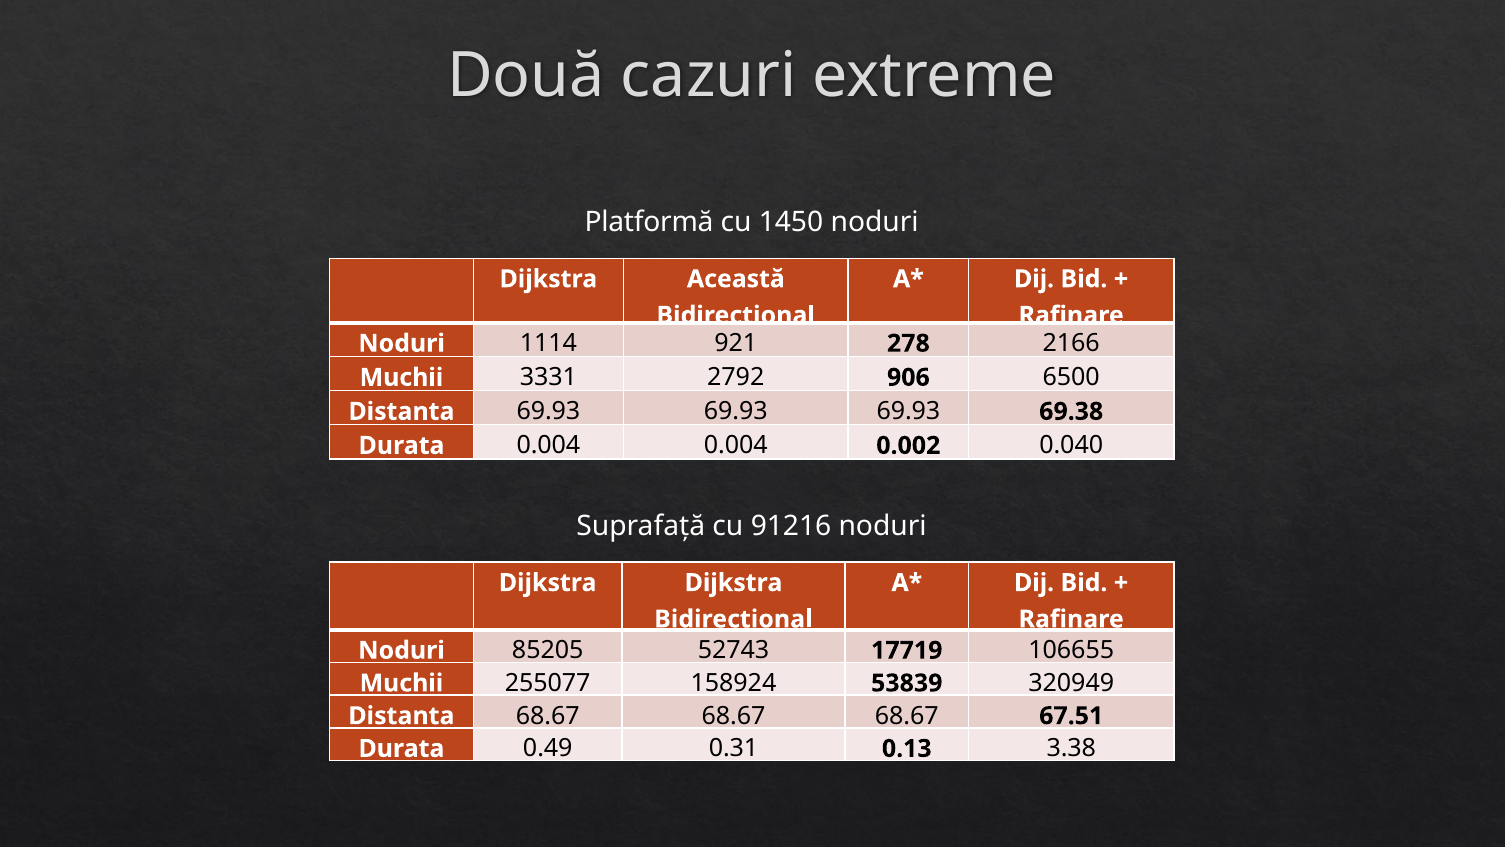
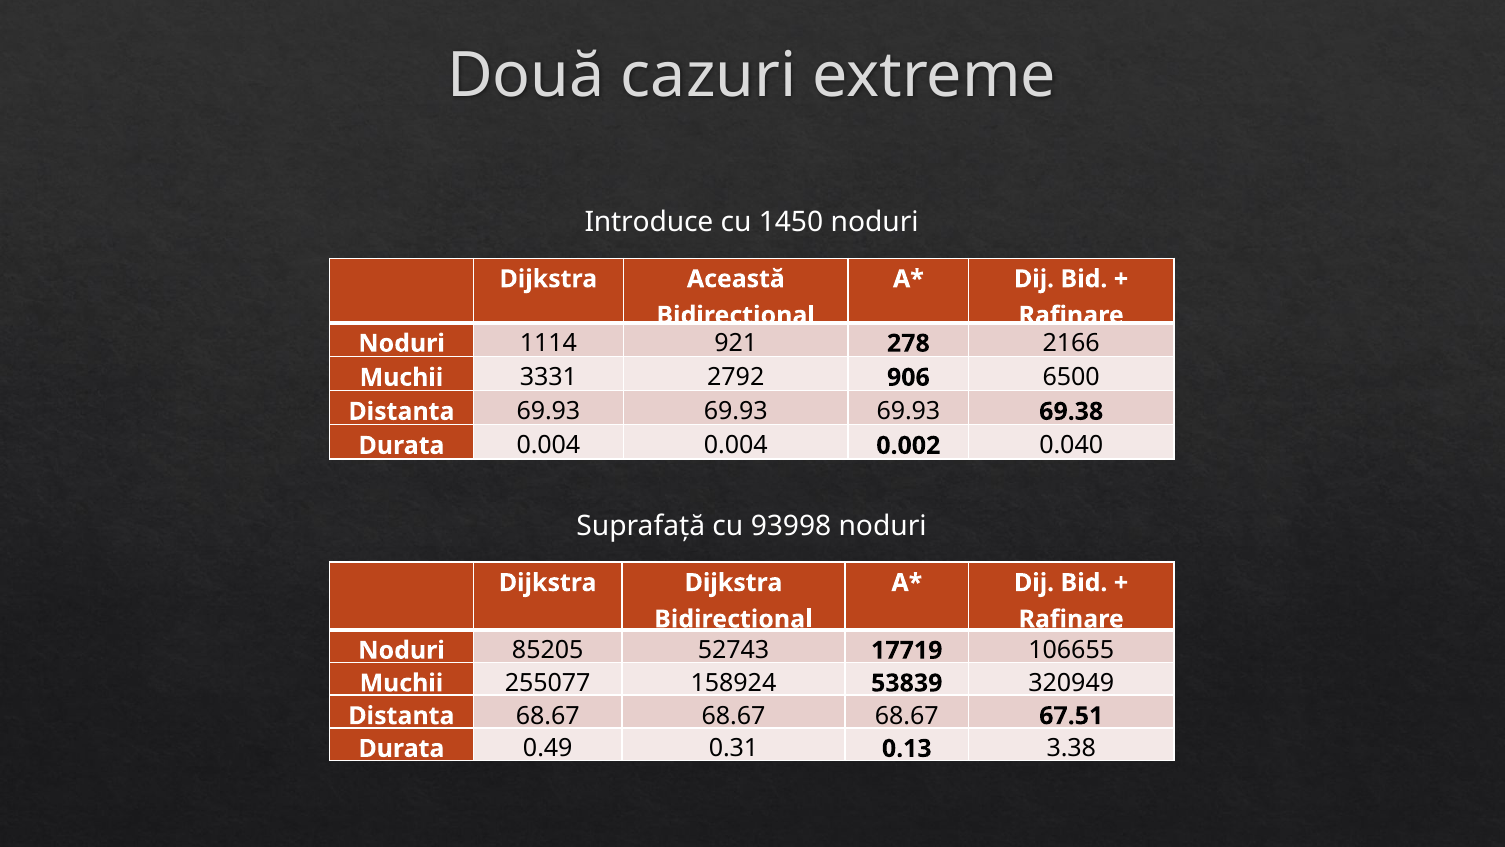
Platformă: Platformă -> Introduce
91216: 91216 -> 93998
